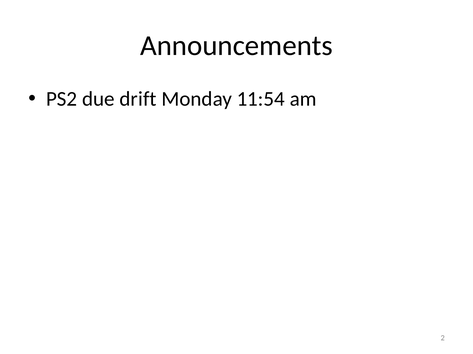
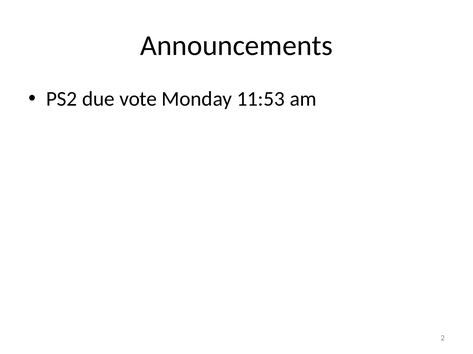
drift: drift -> vote
11:54: 11:54 -> 11:53
